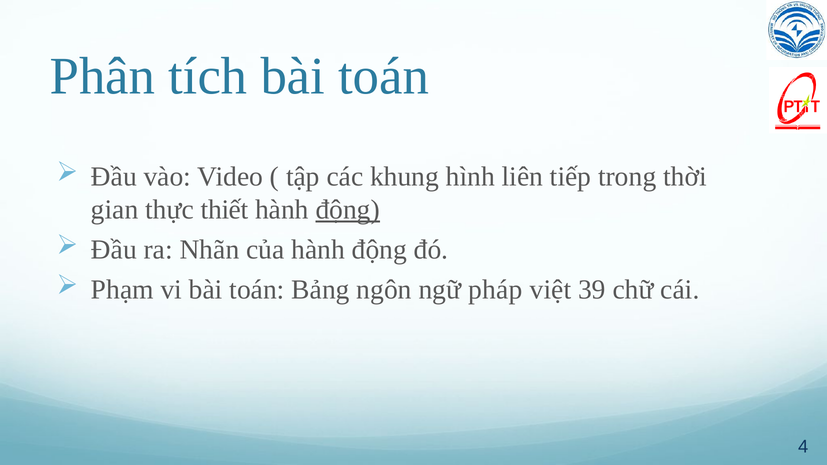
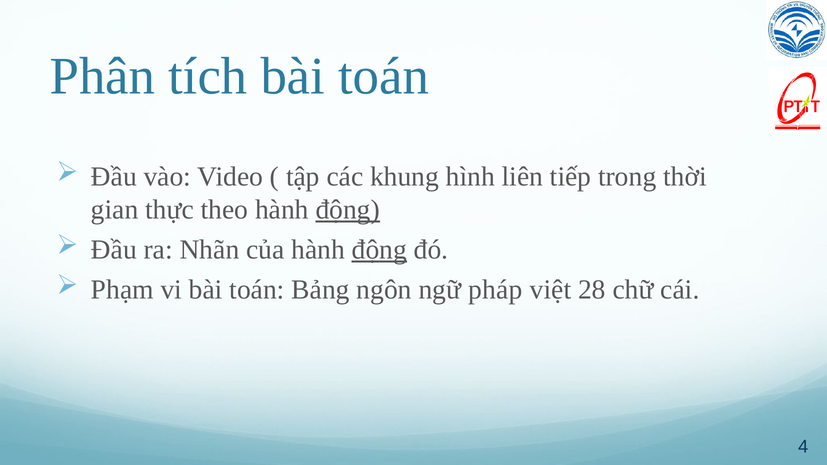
thiết: thiết -> theo
động at (379, 250) underline: none -> present
39: 39 -> 28
